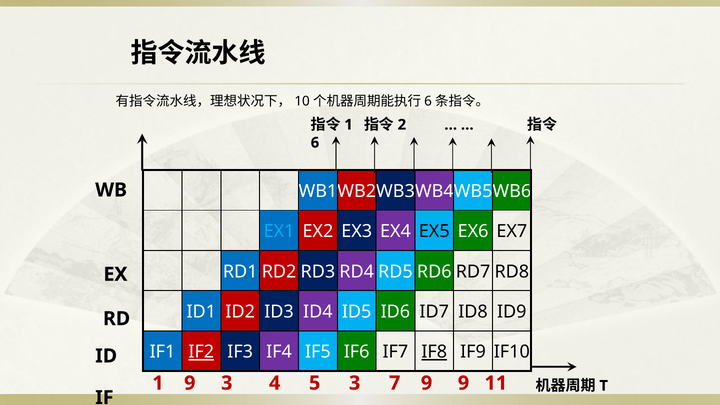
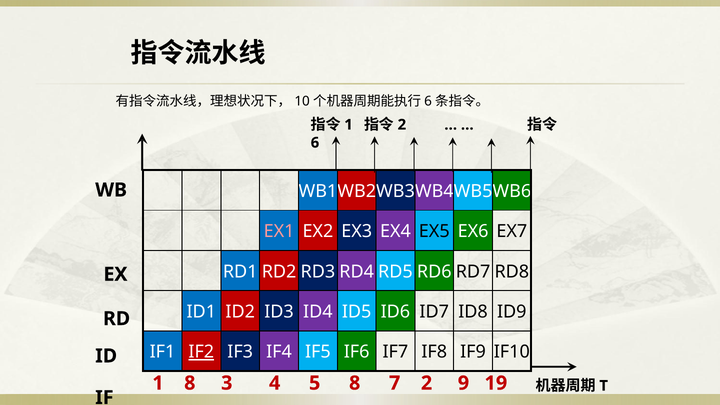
EX1 colour: light blue -> pink
IF8 underline: present -> none
1 9: 9 -> 8
5 3: 3 -> 8
7 9: 9 -> 2
11: 11 -> 19
